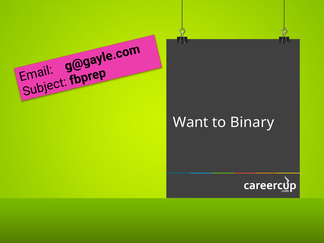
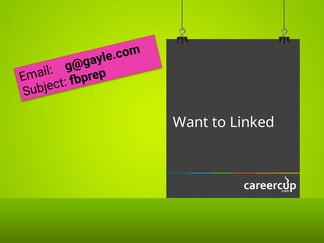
Binary: Binary -> Linked
